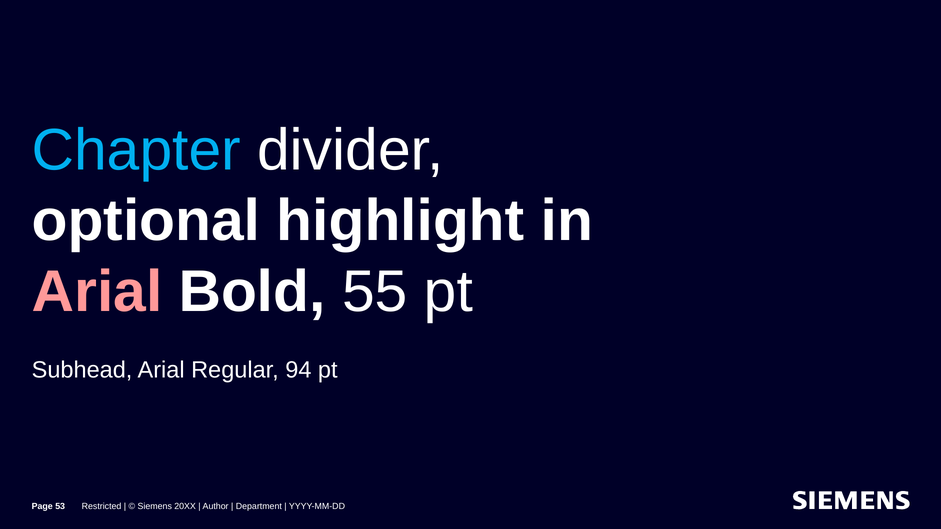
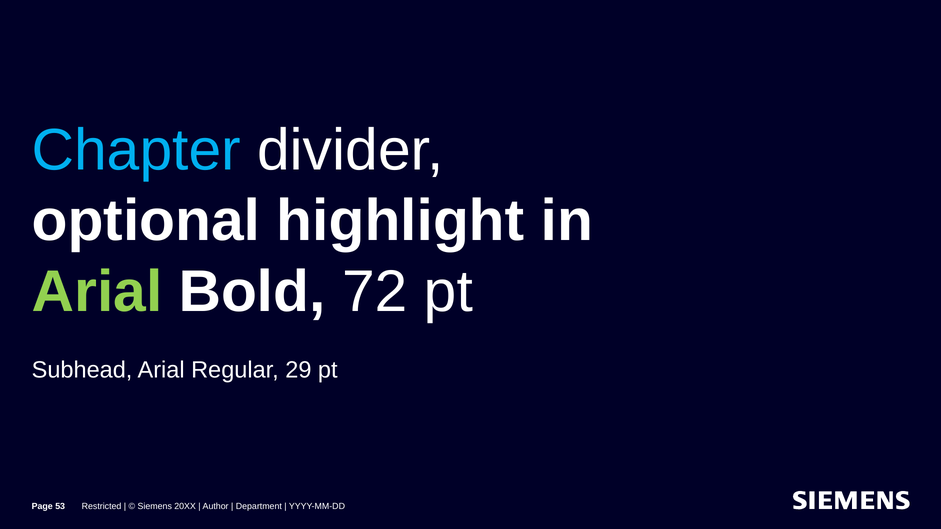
Arial at (97, 292) colour: pink -> light green
55: 55 -> 72
94: 94 -> 29
